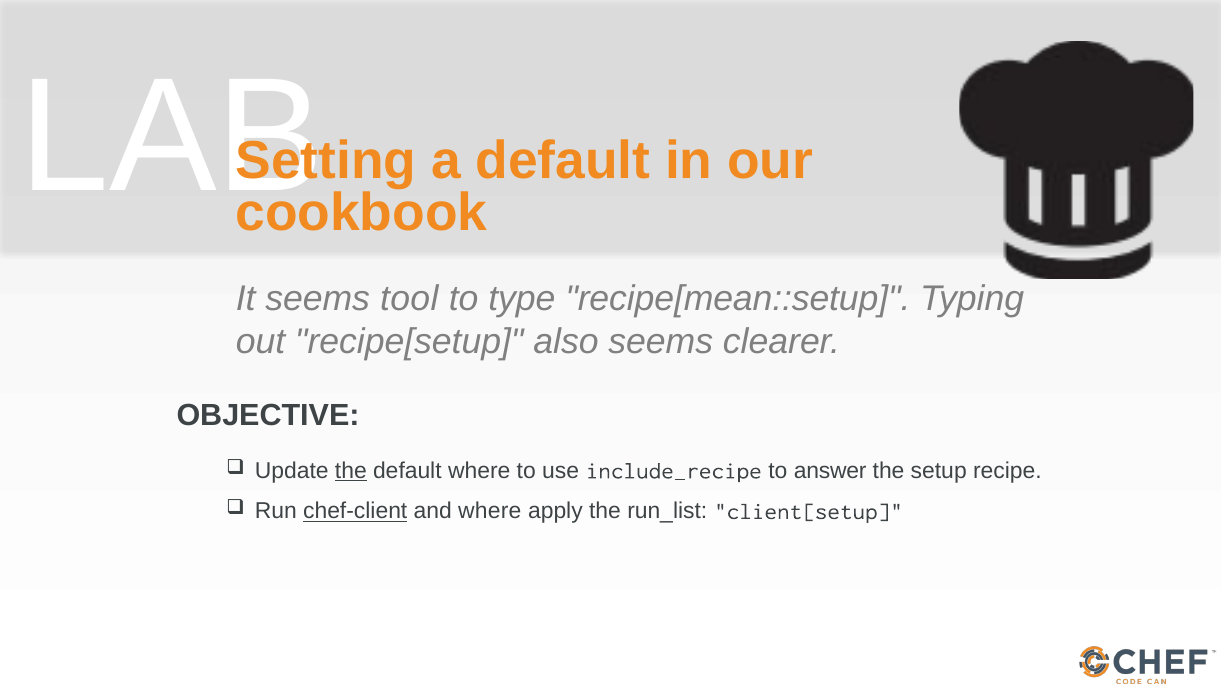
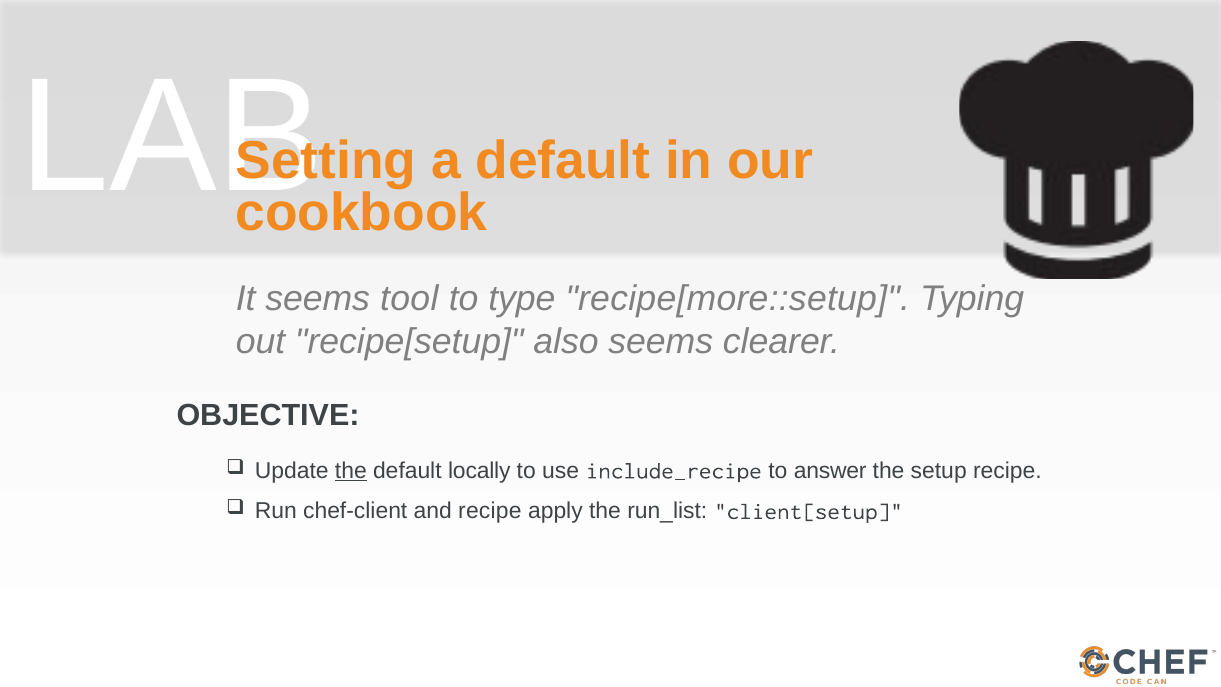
recipe[mean::setup: recipe[mean::setup -> recipe[more::setup
default where: where -> locally
chef-client underline: present -> none
and where: where -> recipe
